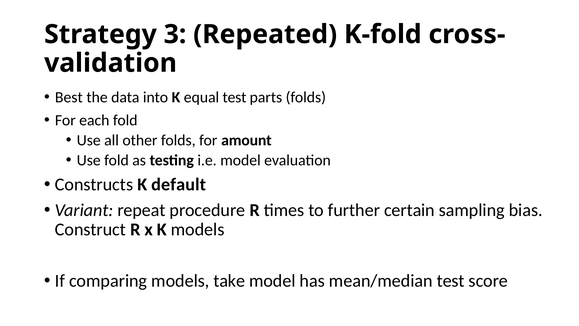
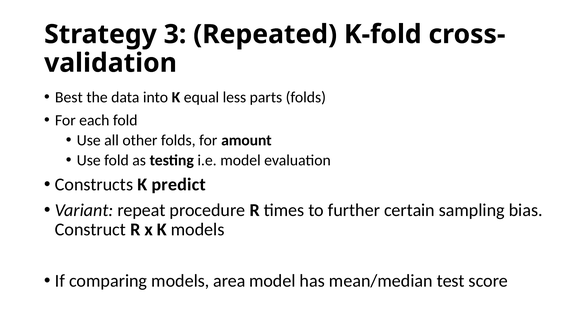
equal test: test -> less
default: default -> predict
take: take -> area
